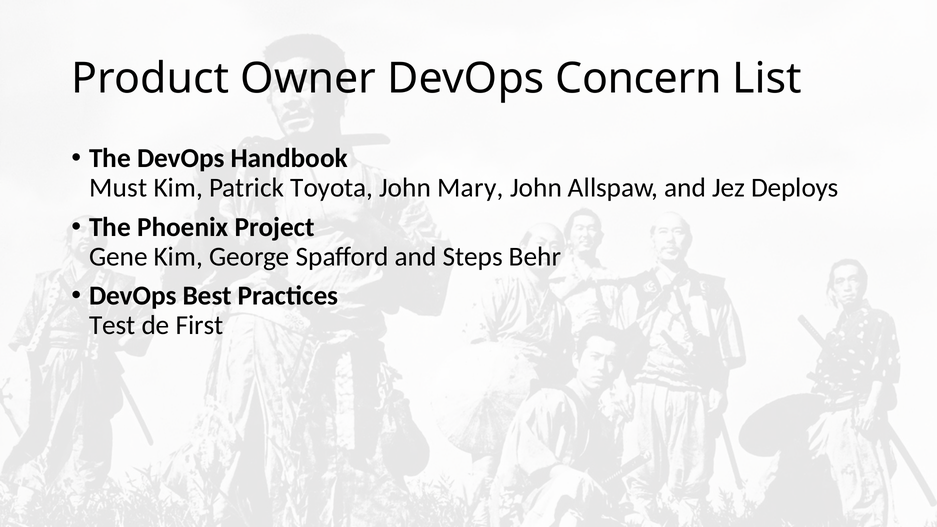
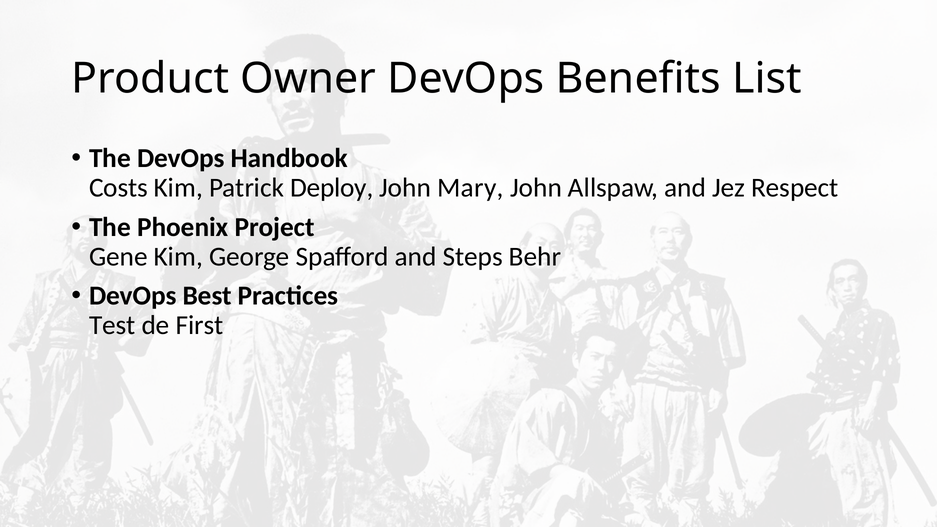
Concern: Concern -> Benefits
Must: Must -> Costs
Toyota: Toyota -> Deploy
Deploys: Deploys -> Respect
